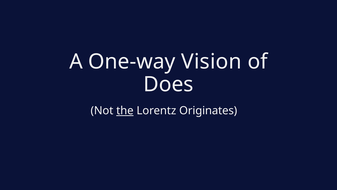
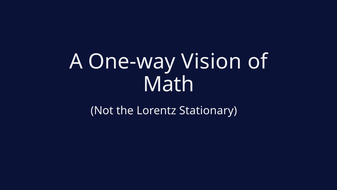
Does: Does -> Math
the underline: present -> none
Originates: Originates -> Stationary
